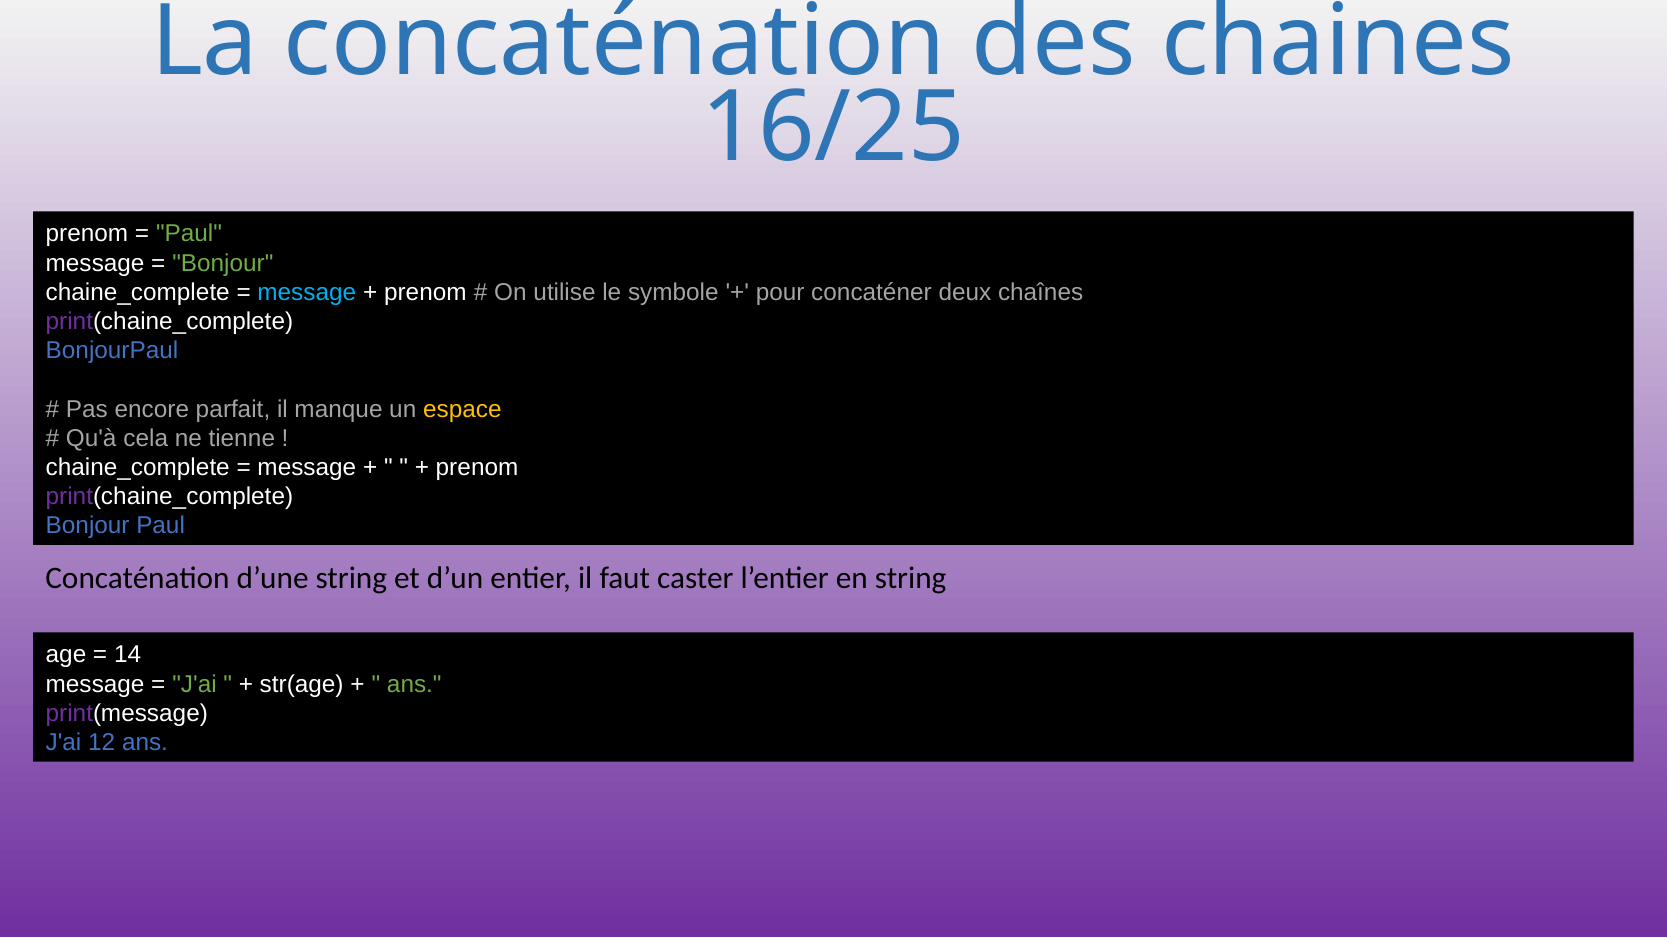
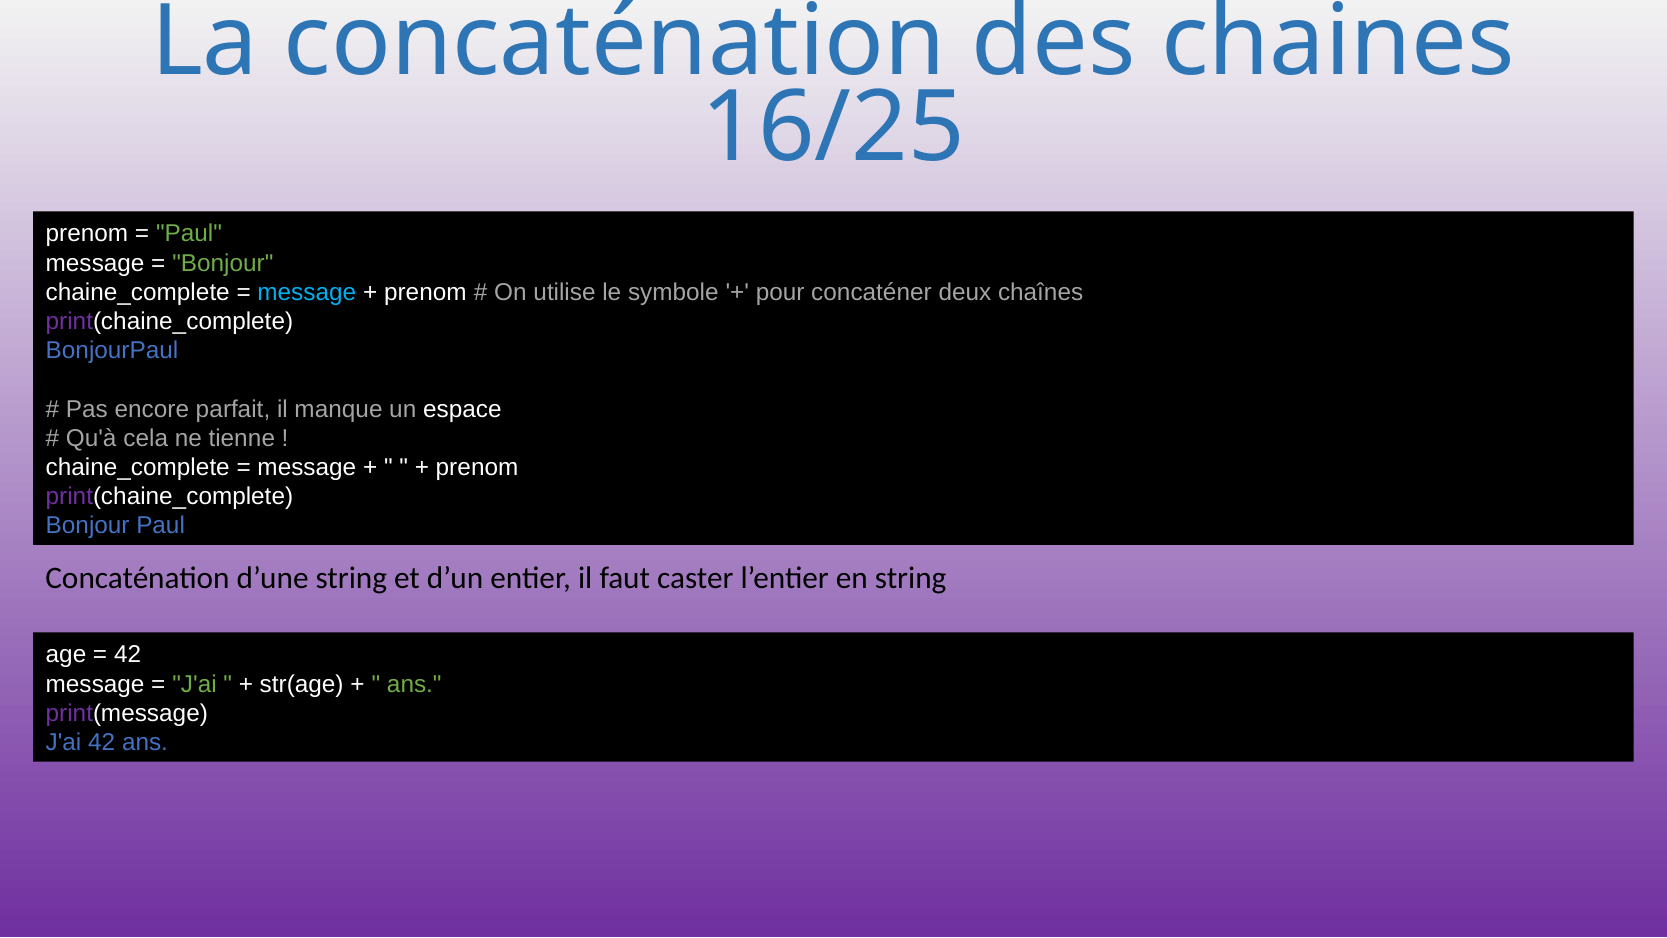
espace colour: yellow -> white
14 at (128, 655): 14 -> 42
J'ai 12: 12 -> 42
